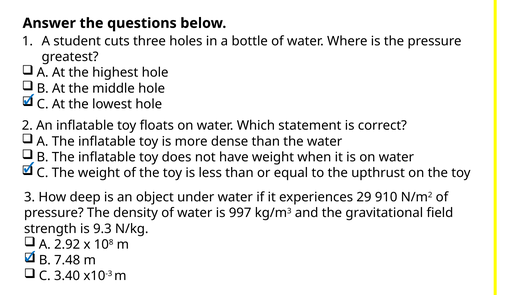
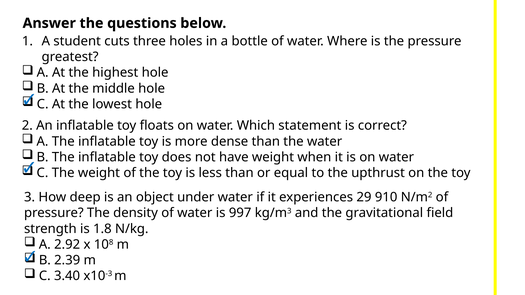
9.3: 9.3 -> 1.8
7.48: 7.48 -> 2.39
